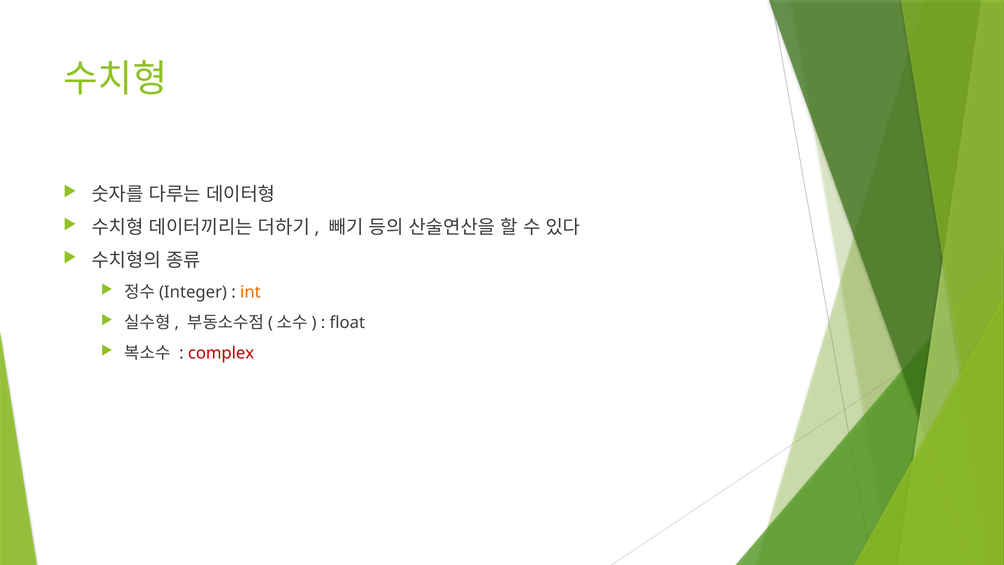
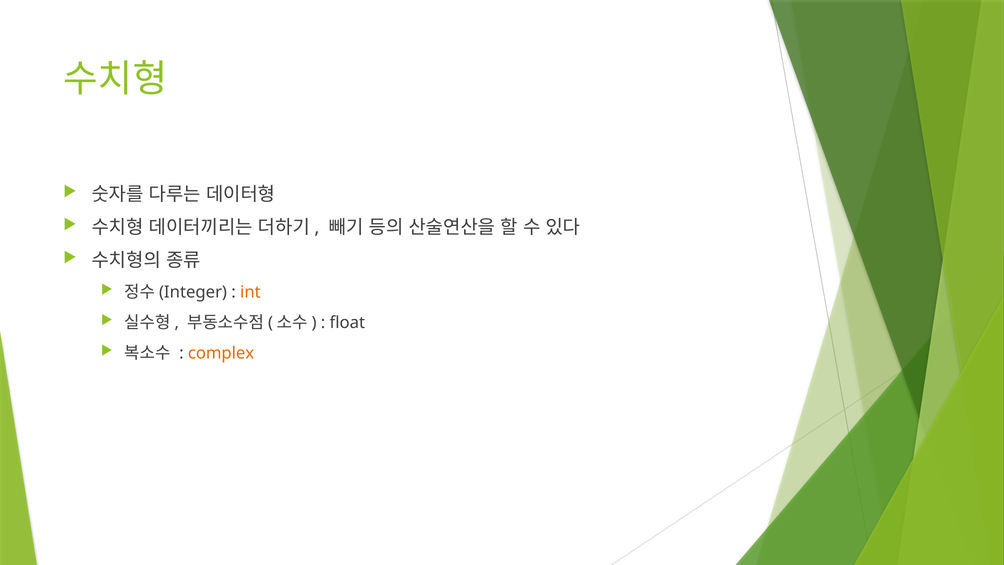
complex colour: red -> orange
